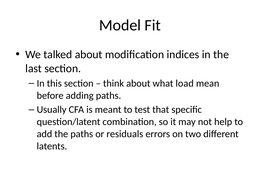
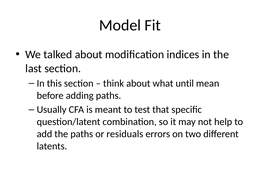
load: load -> until
